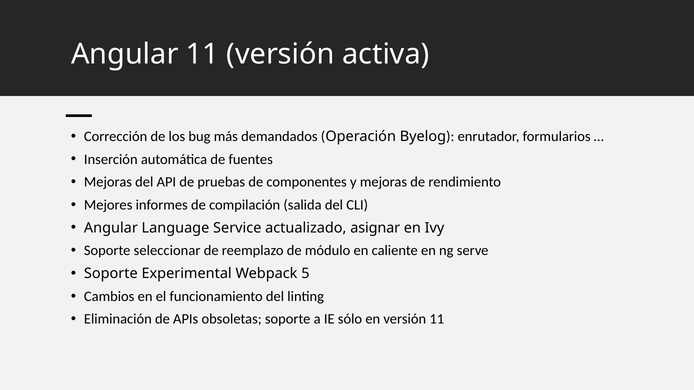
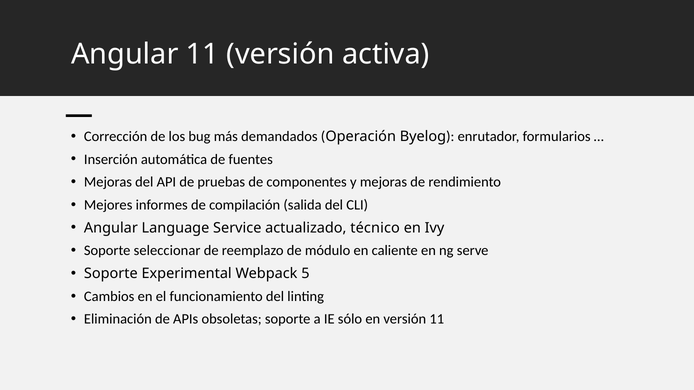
asignar: asignar -> técnico
